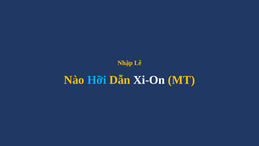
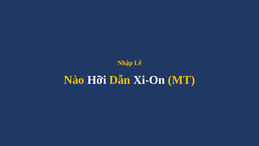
Hỡi colour: light blue -> white
